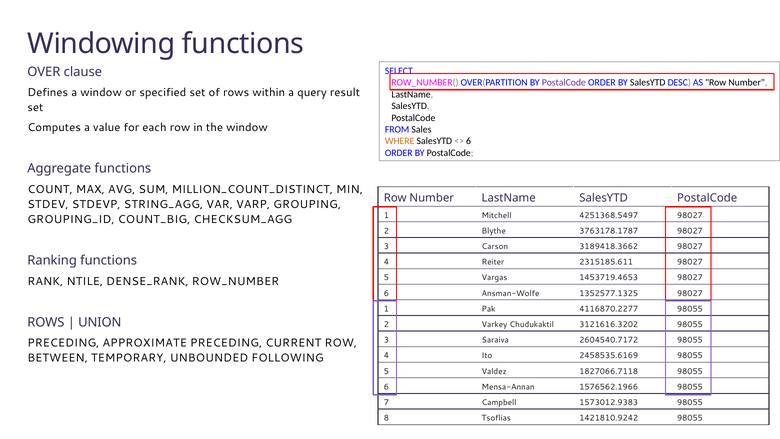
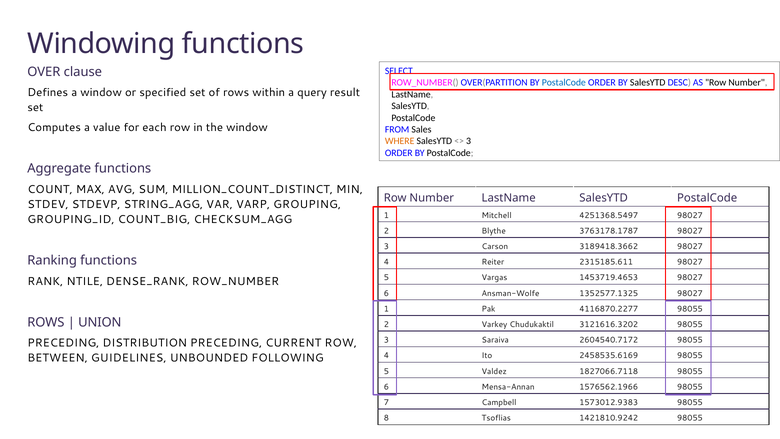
PostalCode at (564, 83) colour: purple -> blue
6 at (469, 141): 6 -> 3
APPROXIMATE: APPROXIMATE -> DISTRIBUTION
TEMPORARY: TEMPORARY -> GUIDELINES
